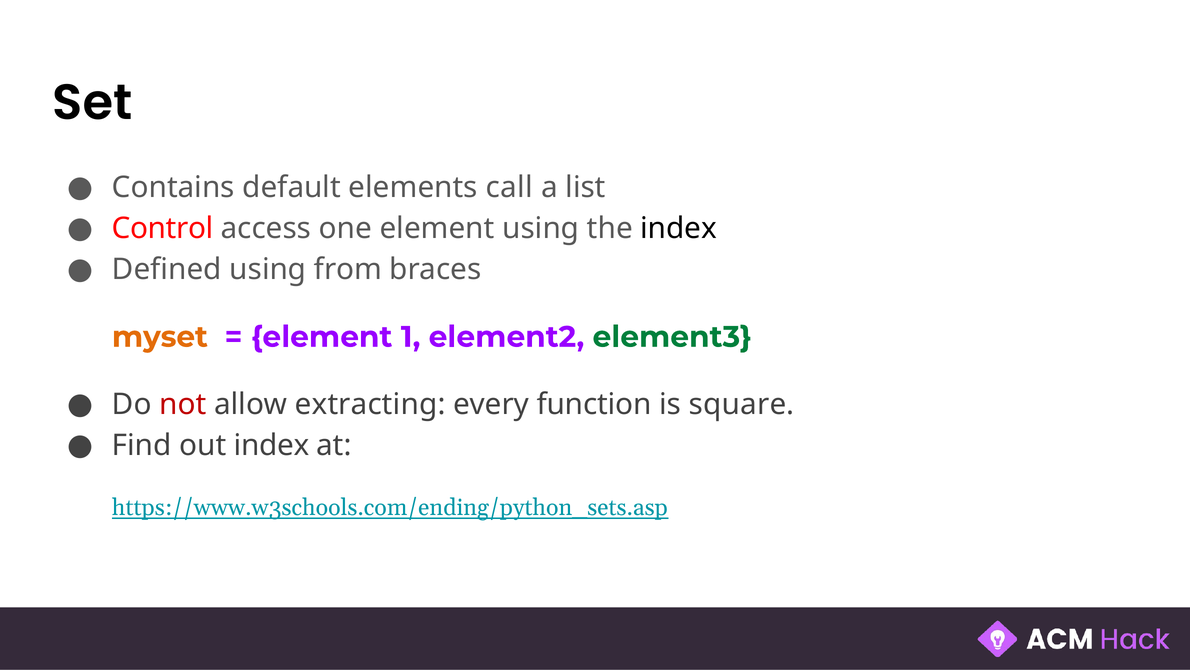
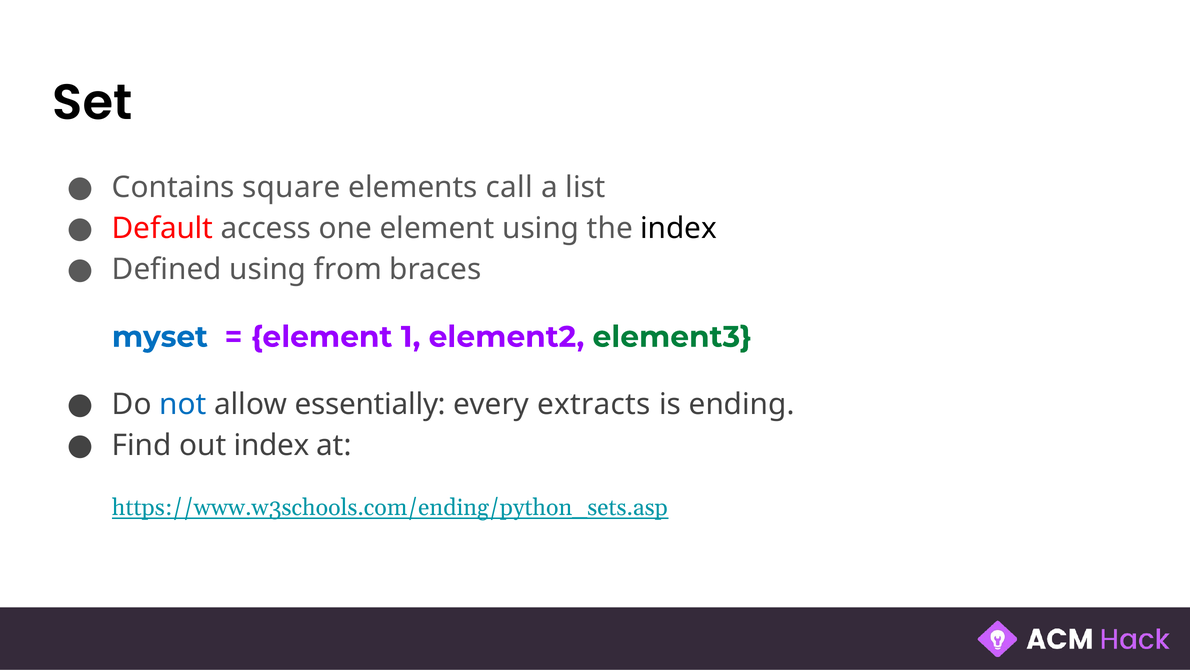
default: default -> square
Control: Control -> Default
myset colour: orange -> blue
not colour: red -> blue
extracting: extracting -> essentially
function: function -> extracts
square: square -> ending
